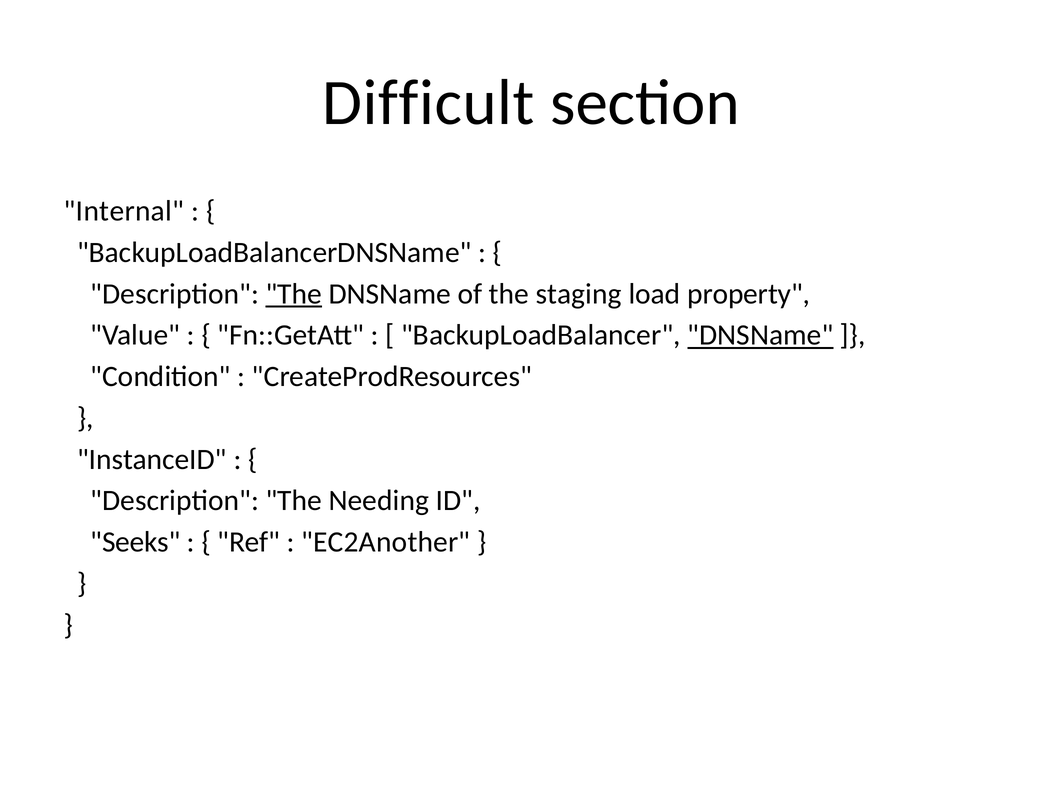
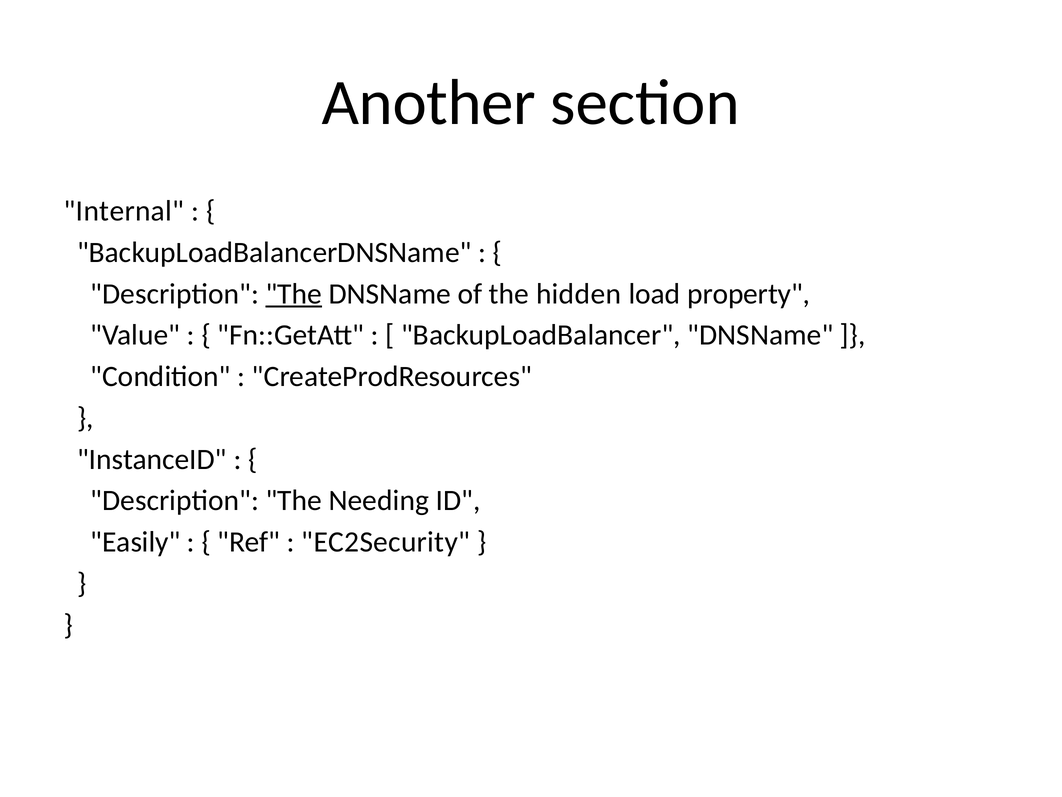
Difficult: Difficult -> Another
staging: staging -> hidden
DNSName at (760, 335) underline: present -> none
Seeks: Seeks -> Easily
EC2Another: EC2Another -> EC2Security
